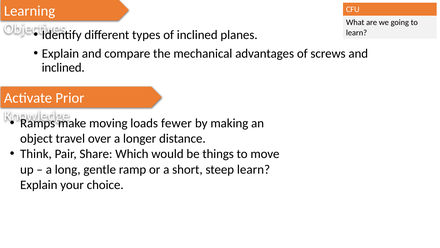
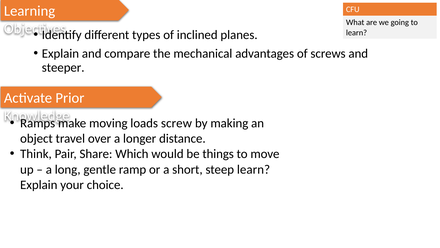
inclined at (63, 67): inclined -> steeper
fewer: fewer -> screw
